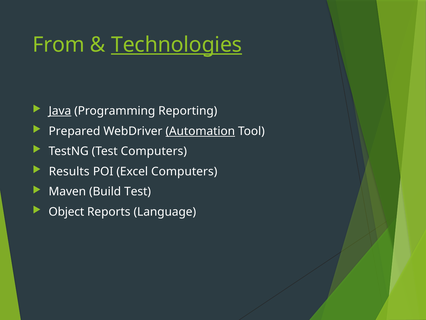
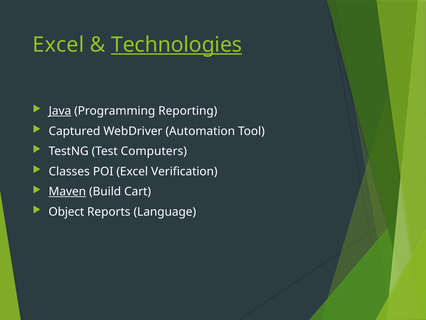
From at (59, 45): From -> Excel
Prepared: Prepared -> Captured
Automation underline: present -> none
Results: Results -> Classes
Excel Computers: Computers -> Verification
Maven underline: none -> present
Build Test: Test -> Cart
